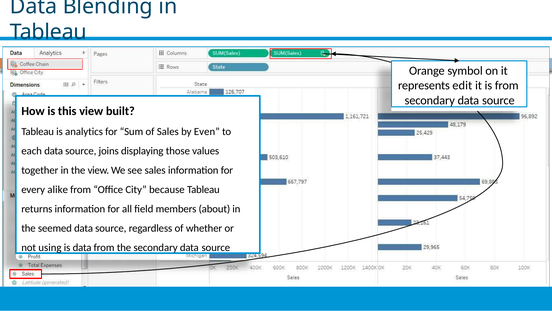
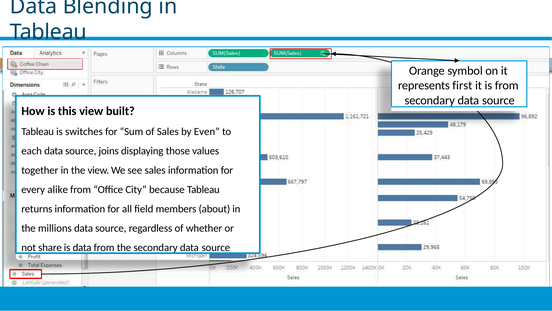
edit: edit -> first
analytics: analytics -> switches
seemed: seemed -> millions
using: using -> share
